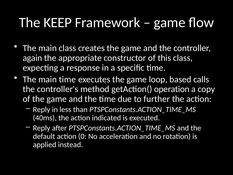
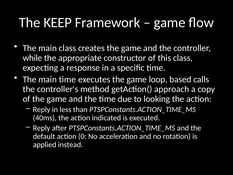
again: again -> while
operation: operation -> approach
further: further -> looking
